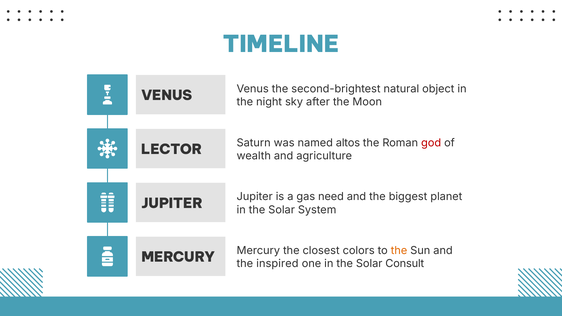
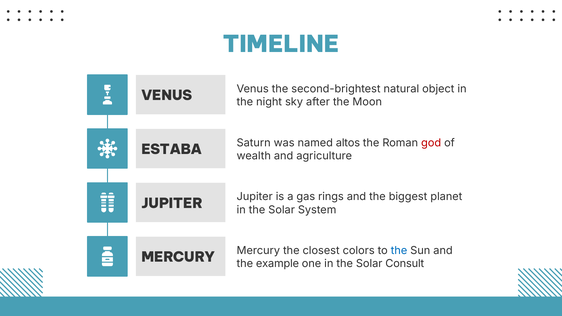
LECTOR: LECTOR -> ESTABA
need: need -> rings
the at (399, 251) colour: orange -> blue
inspired: inspired -> example
